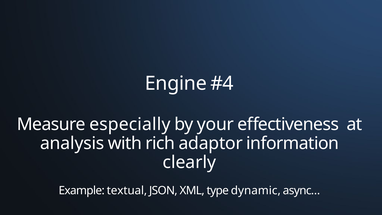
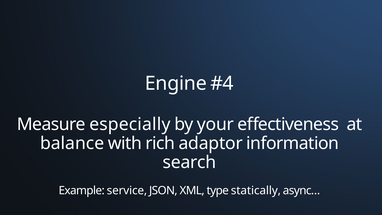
analysis: analysis -> balance
clearly: clearly -> search
textual: textual -> service
dynamic: dynamic -> statically
